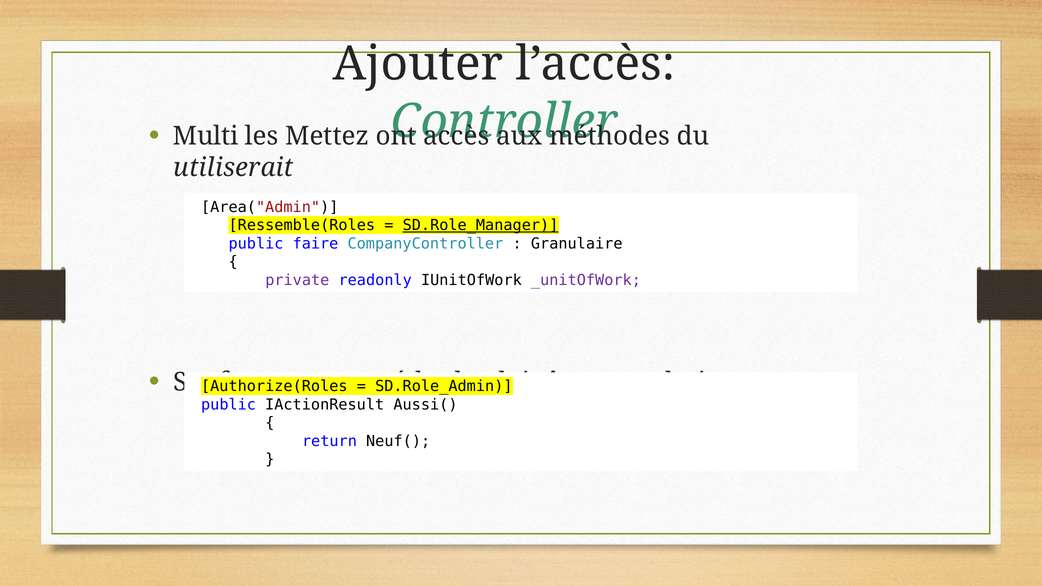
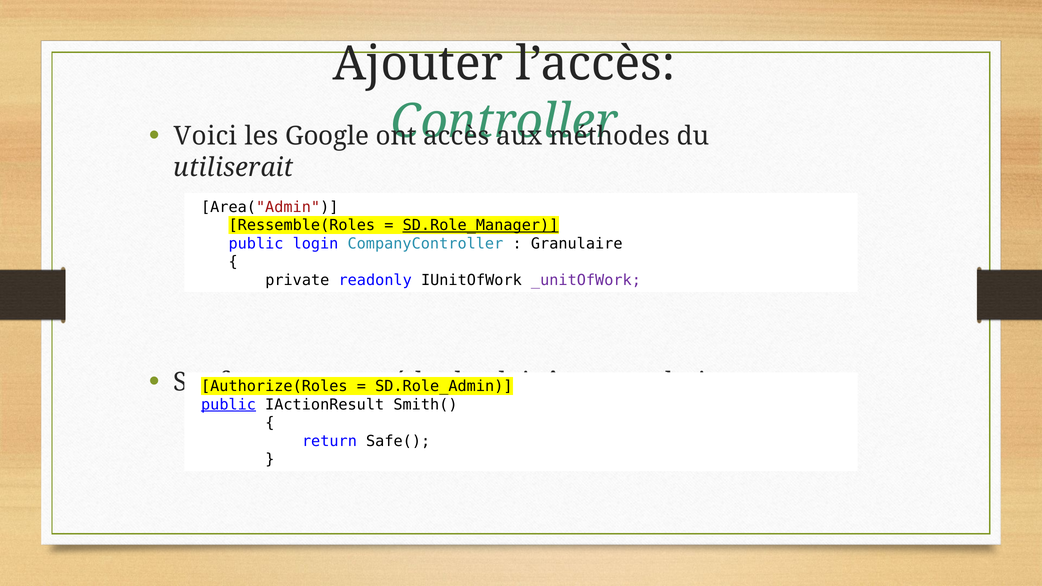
Multi: Multi -> Voici
Mettez: Mettez -> Google
faire: faire -> login
private colour: purple -> black
public at (229, 405) underline: none -> present
Aussi(: Aussi( -> Smith(
Neuf(: Neuf( -> Safe(
